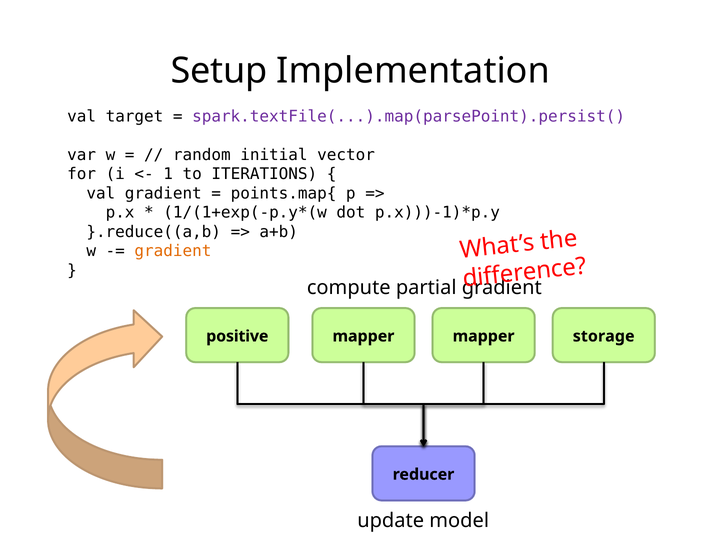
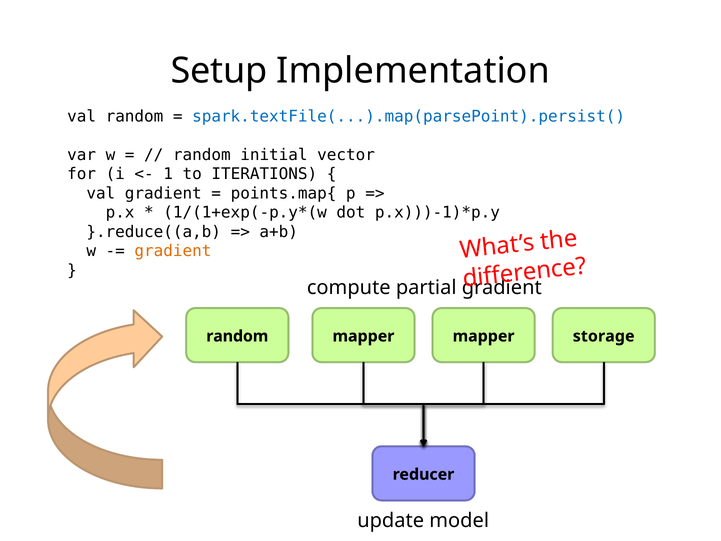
val target: target -> random
spark.textFile(...).map(parsePoint).persist( colour: purple -> blue
positive at (237, 336): positive -> random
